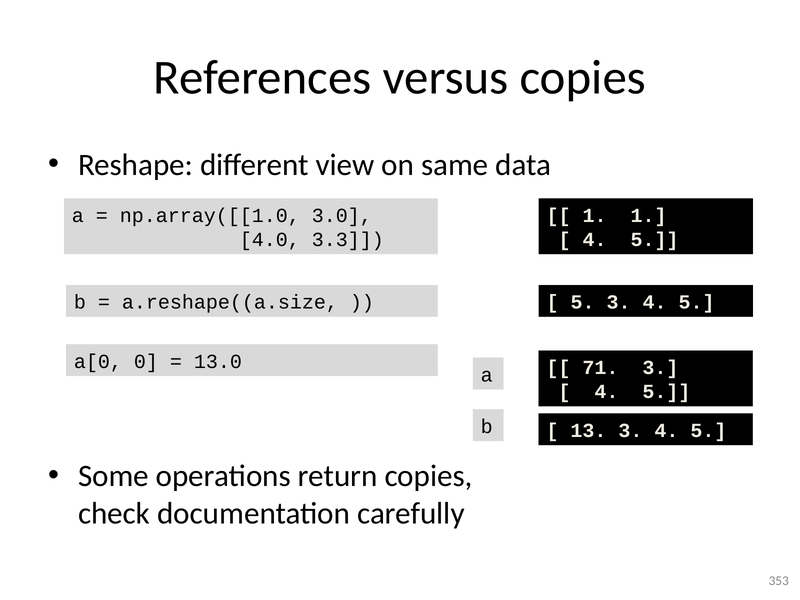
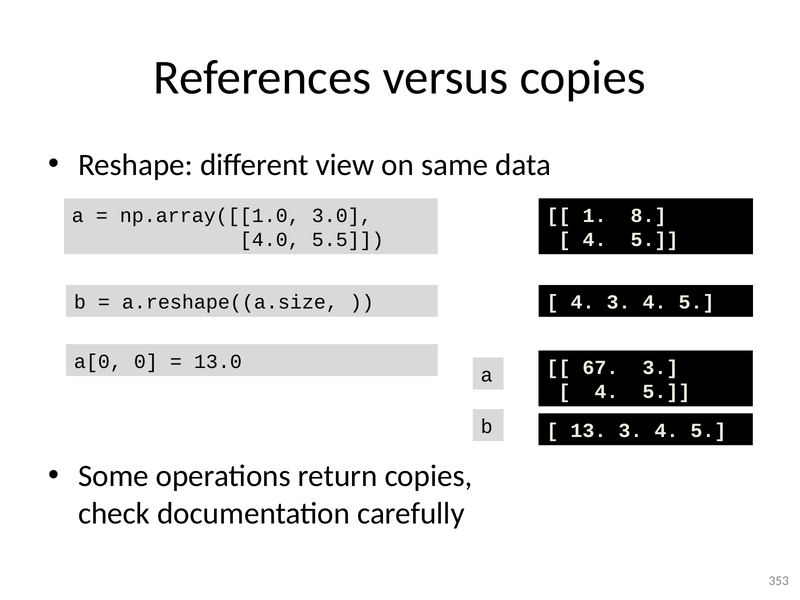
1 1: 1 -> 8
3.3: 3.3 -> 5.5
5 at (583, 302): 5 -> 4
71: 71 -> 67
